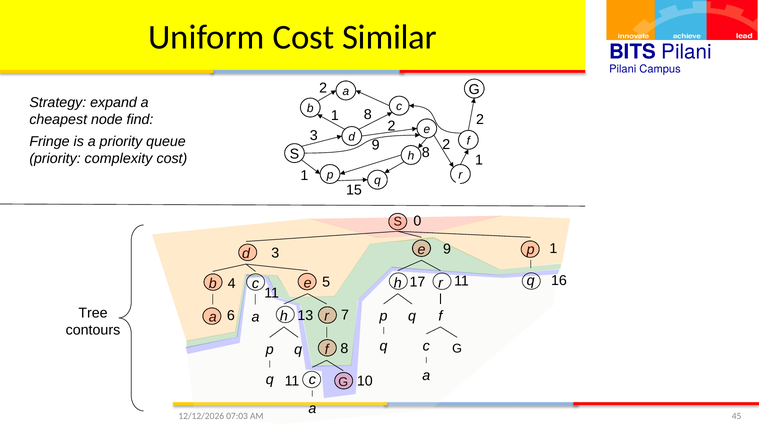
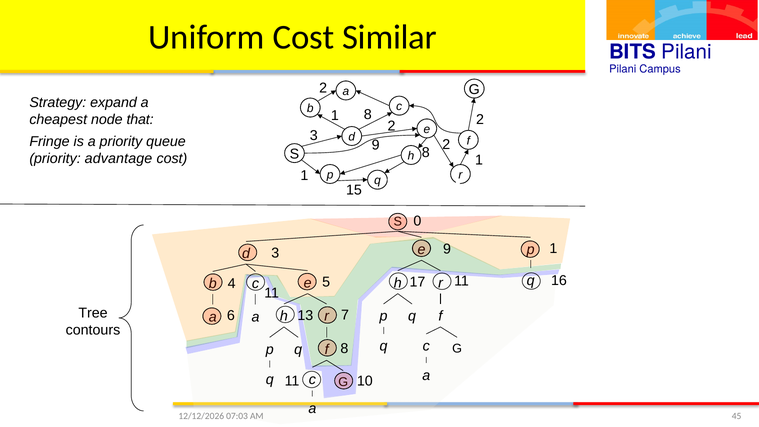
find: find -> that
complexity: complexity -> advantage
